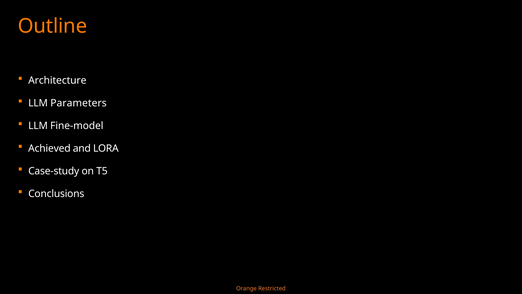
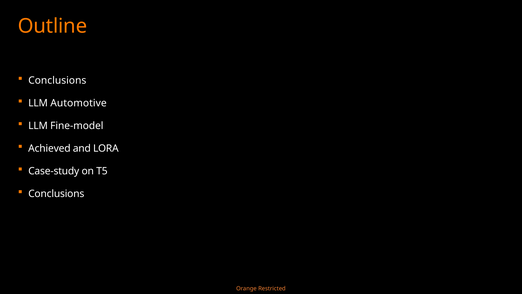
Architecture at (57, 80): Architecture -> Conclusions
Parameters: Parameters -> Automotive
